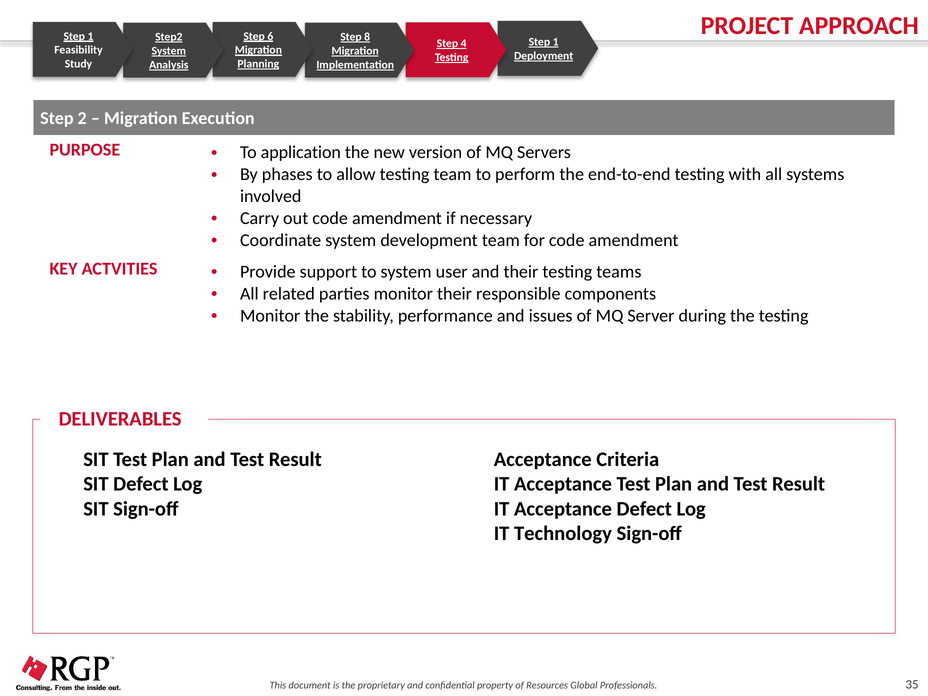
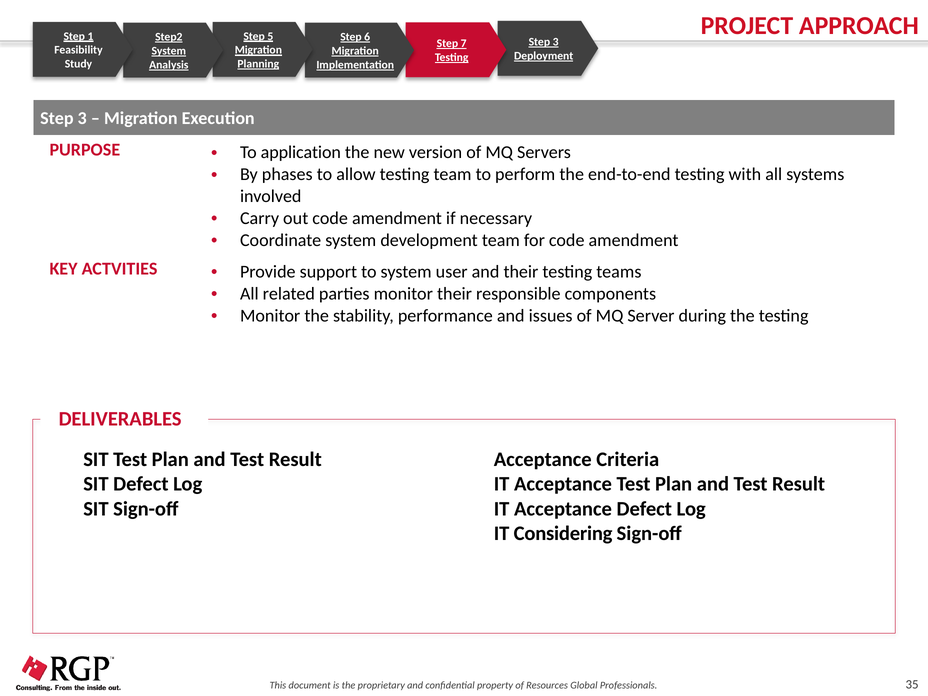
6: 6 -> 5
8: 8 -> 6
1 at (556, 42): 1 -> 3
4: 4 -> 7
2 at (82, 118): 2 -> 3
Technology: Technology -> Considering
